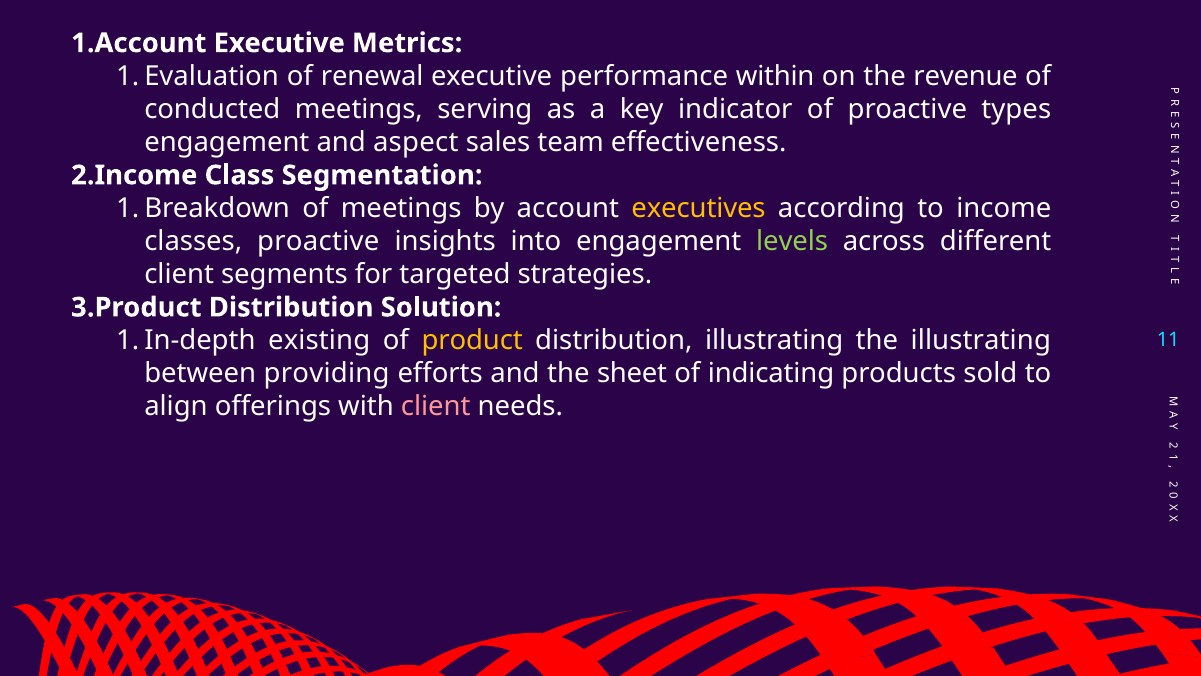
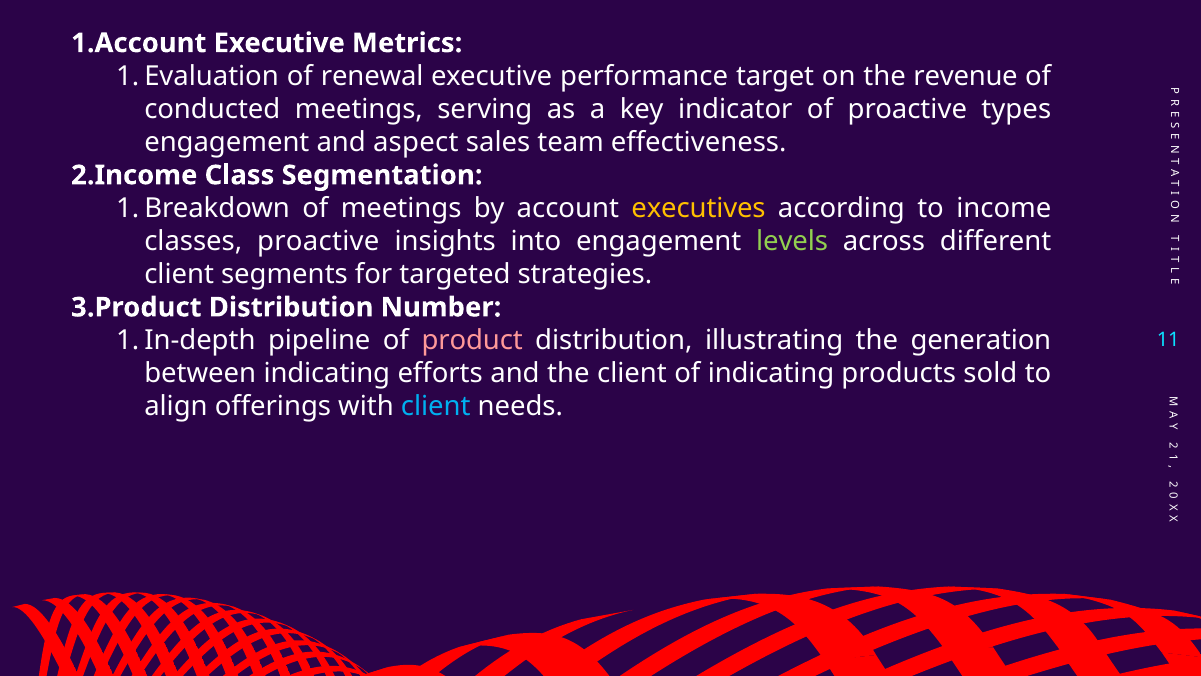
within: within -> target
Solution: Solution -> Number
existing: existing -> pipeline
product colour: yellow -> pink
the illustrating: illustrating -> generation
between providing: providing -> indicating
the sheet: sheet -> client
client at (436, 406) colour: pink -> light blue
